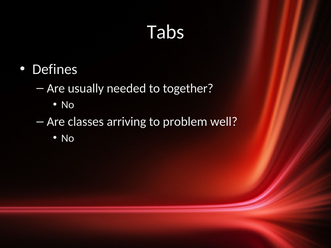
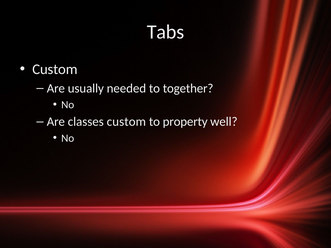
Defines at (55, 69): Defines -> Custom
classes arriving: arriving -> custom
problem: problem -> property
